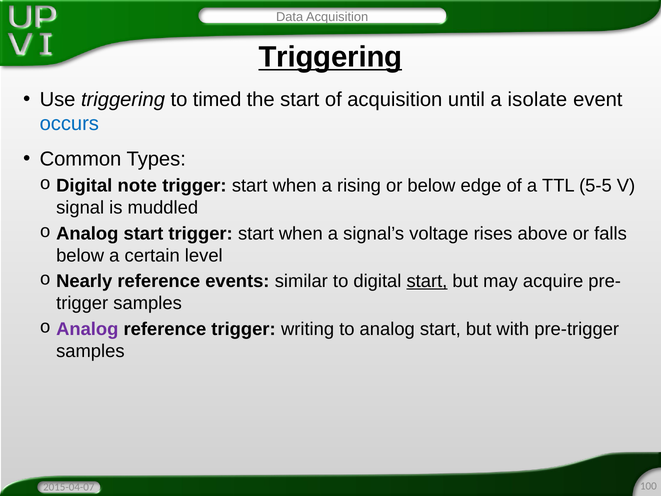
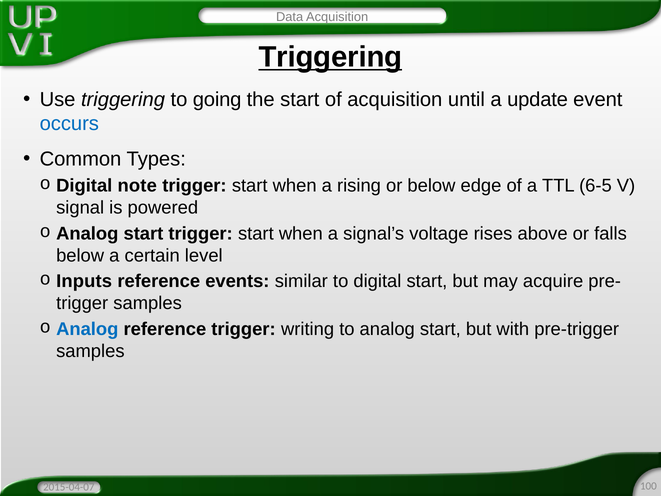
timed: timed -> going
isolate: isolate -> update
5-5: 5-5 -> 6-5
muddled: muddled -> powered
Nearly: Nearly -> Inputs
start at (427, 281) underline: present -> none
Analog at (87, 329) colour: purple -> blue
